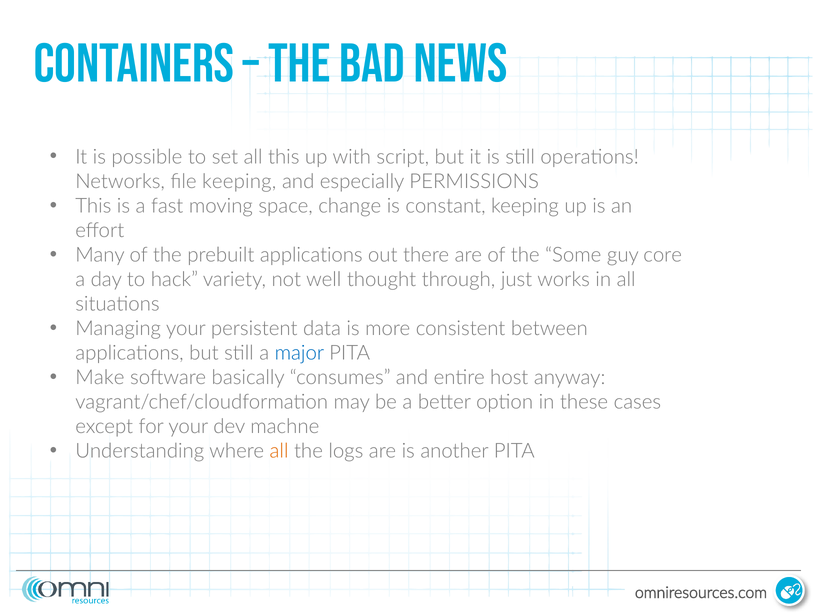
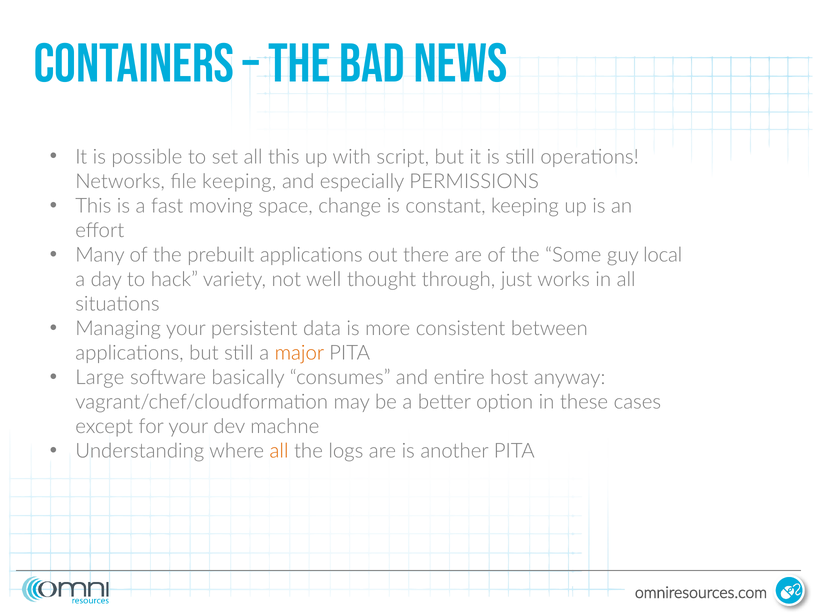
core: core -> local
major colour: blue -> orange
Make: Make -> Large
